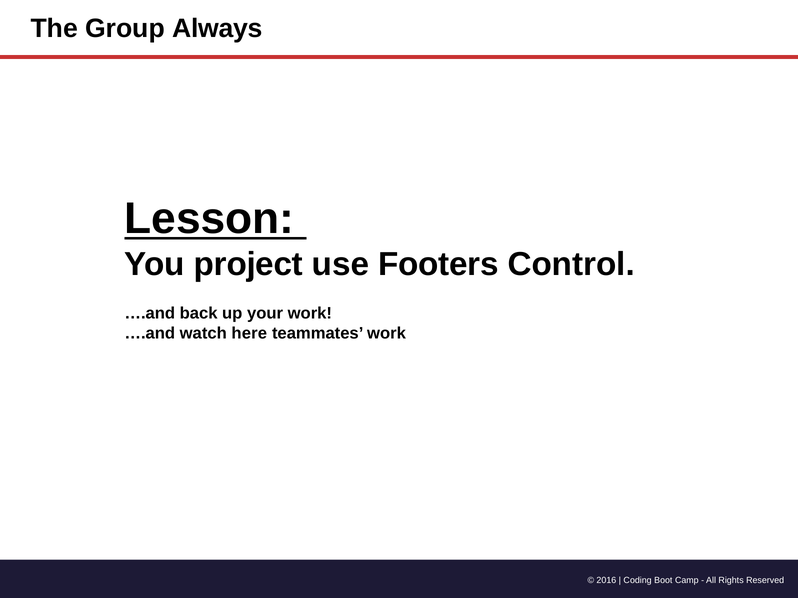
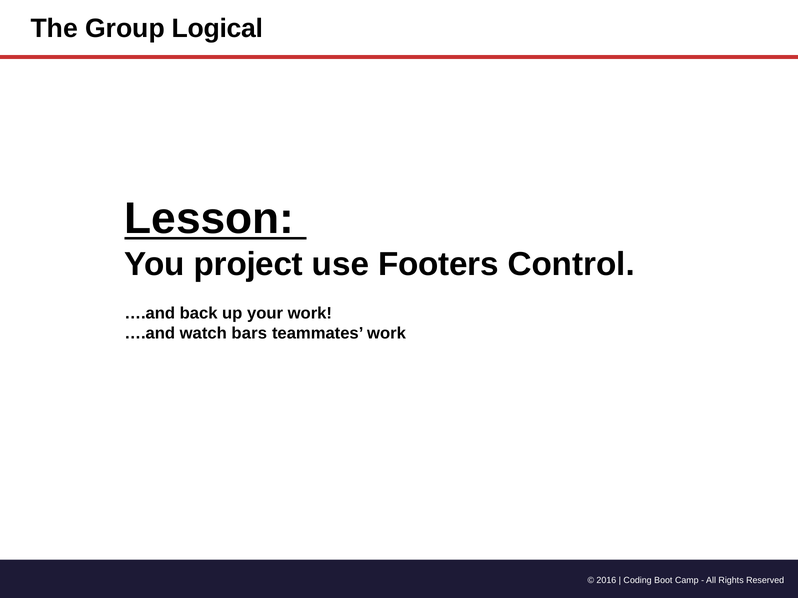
Always: Always -> Logical
here: here -> bars
